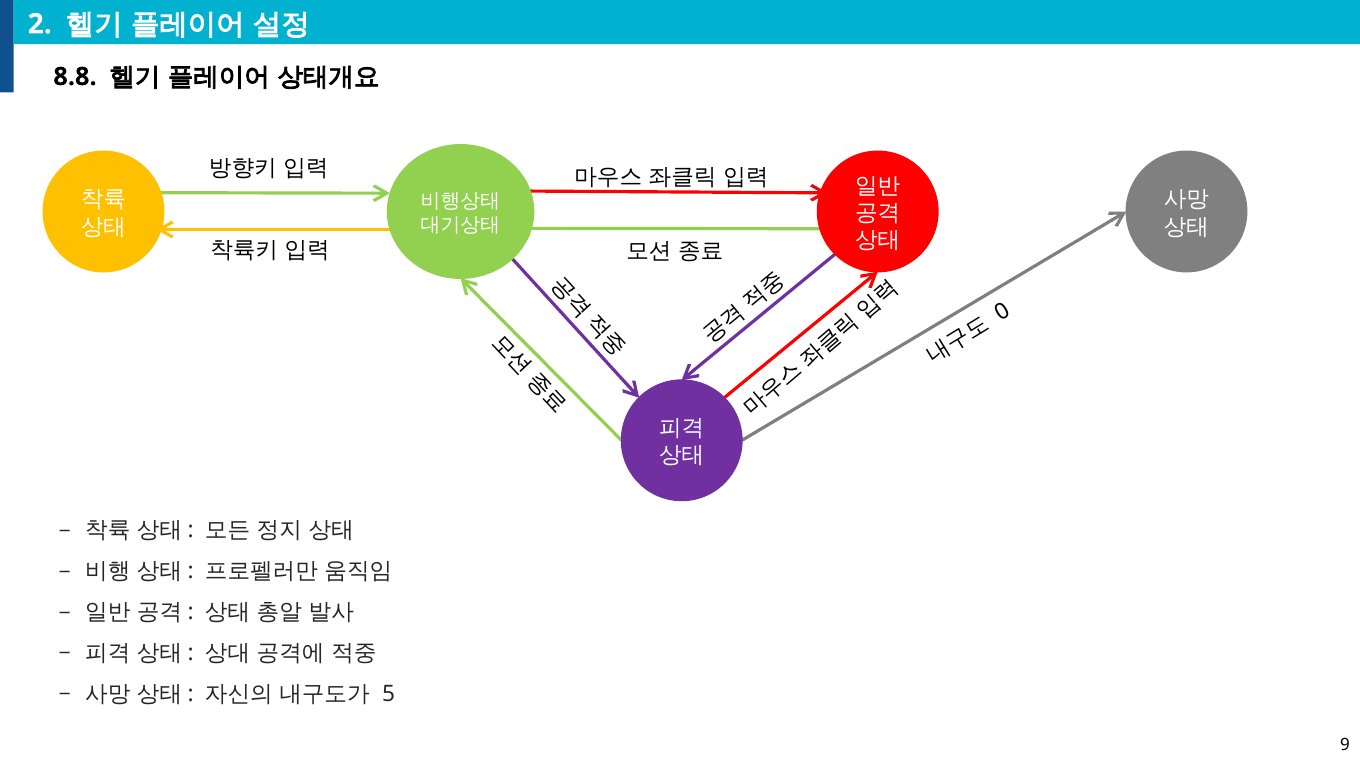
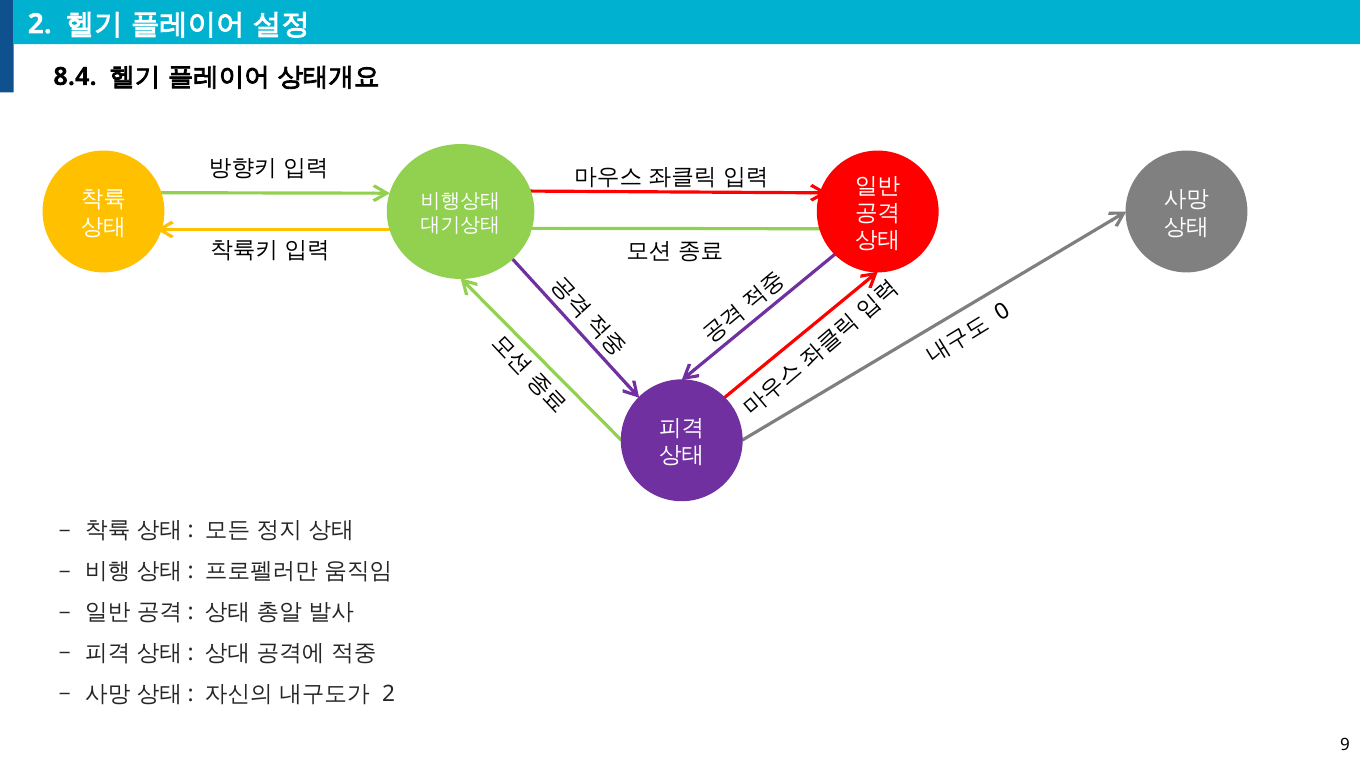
8.8: 8.8 -> 8.4
5 at (389, 694): 5 -> 2
